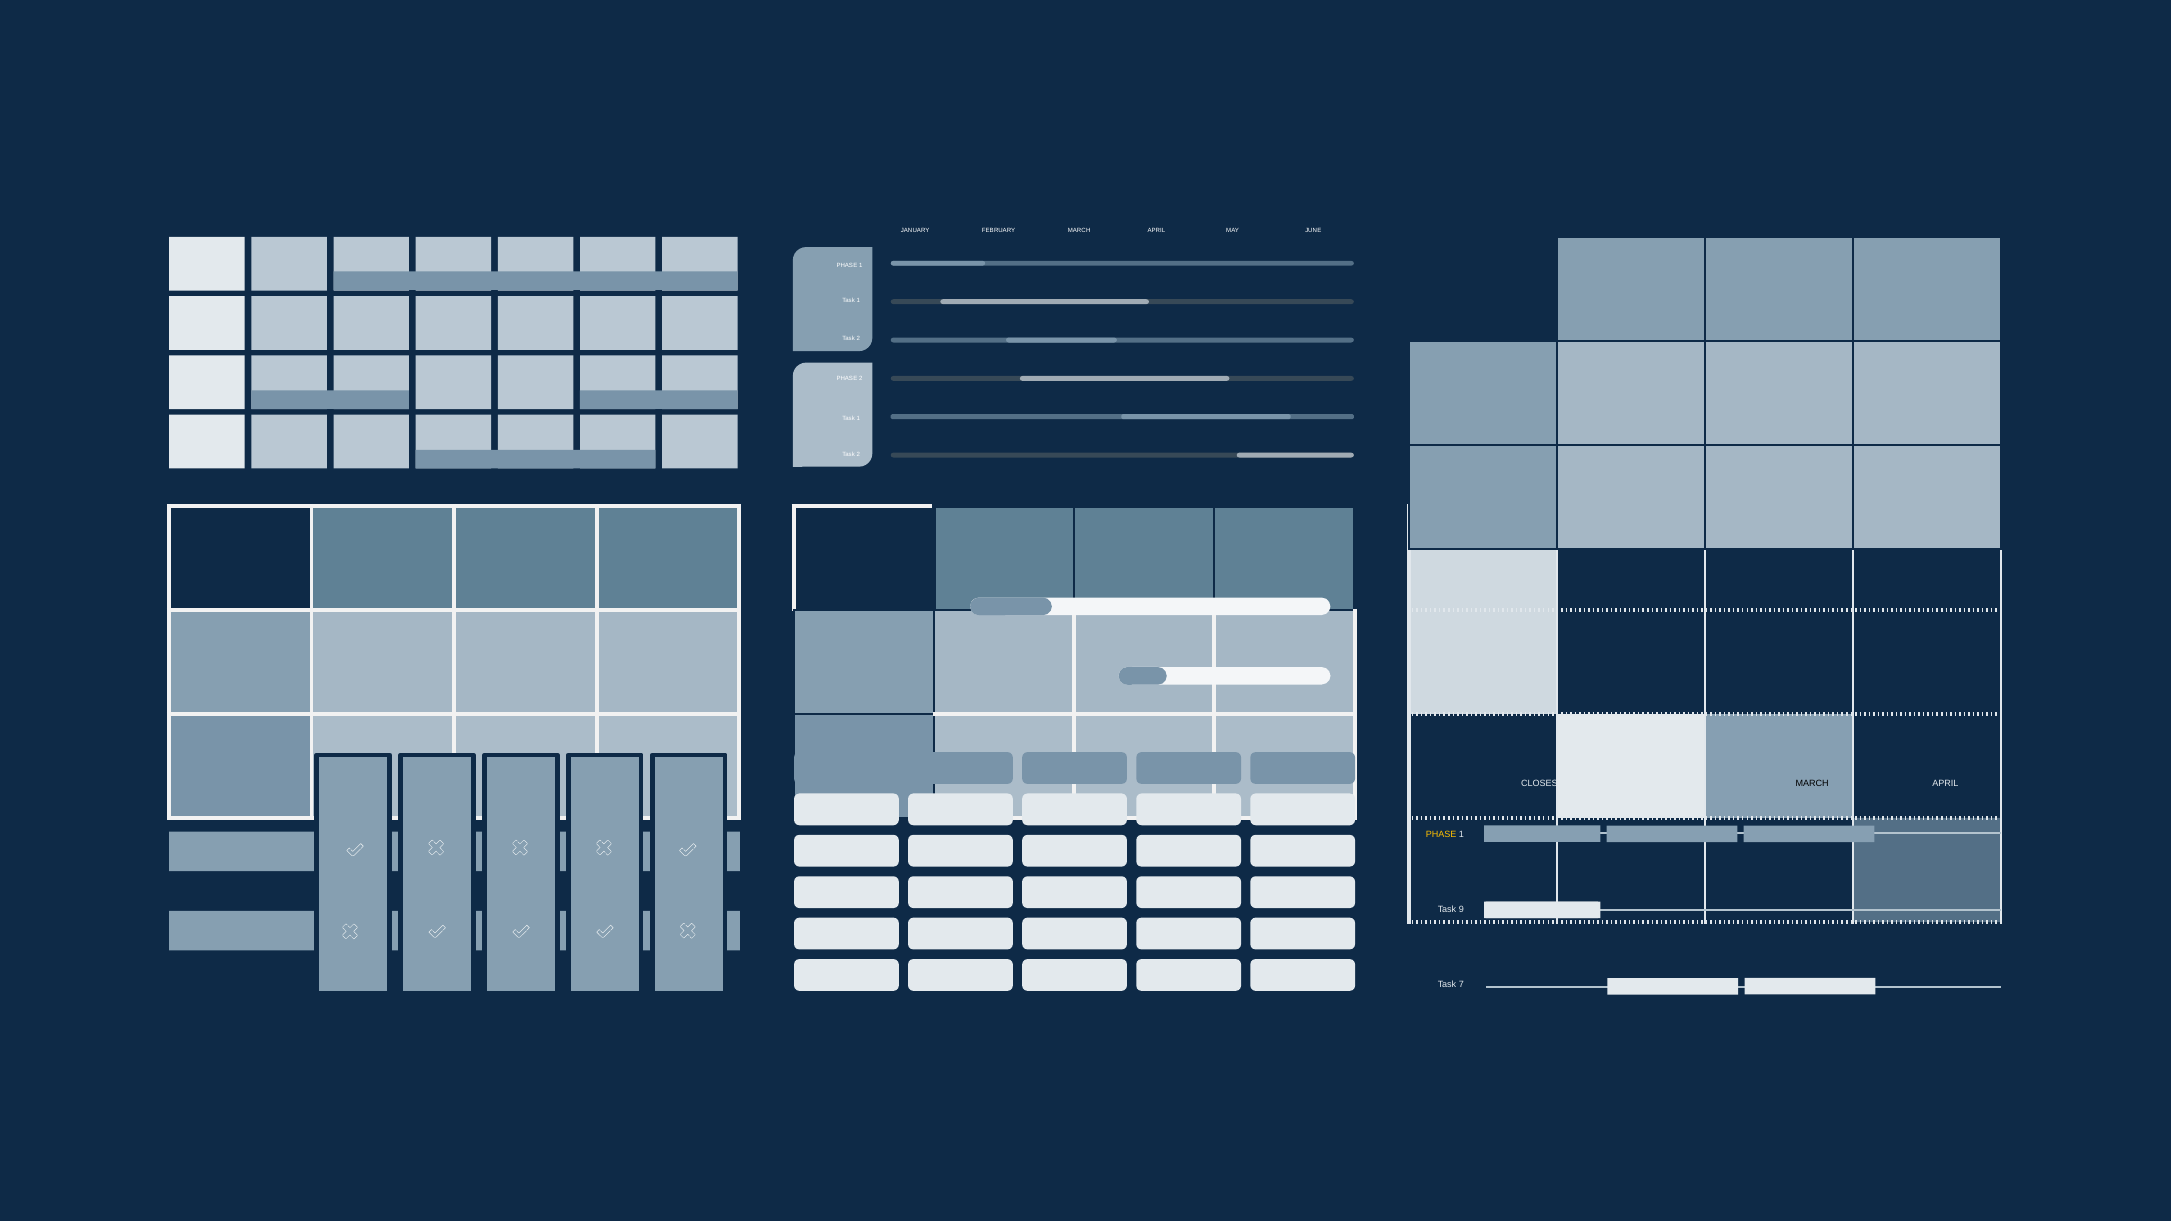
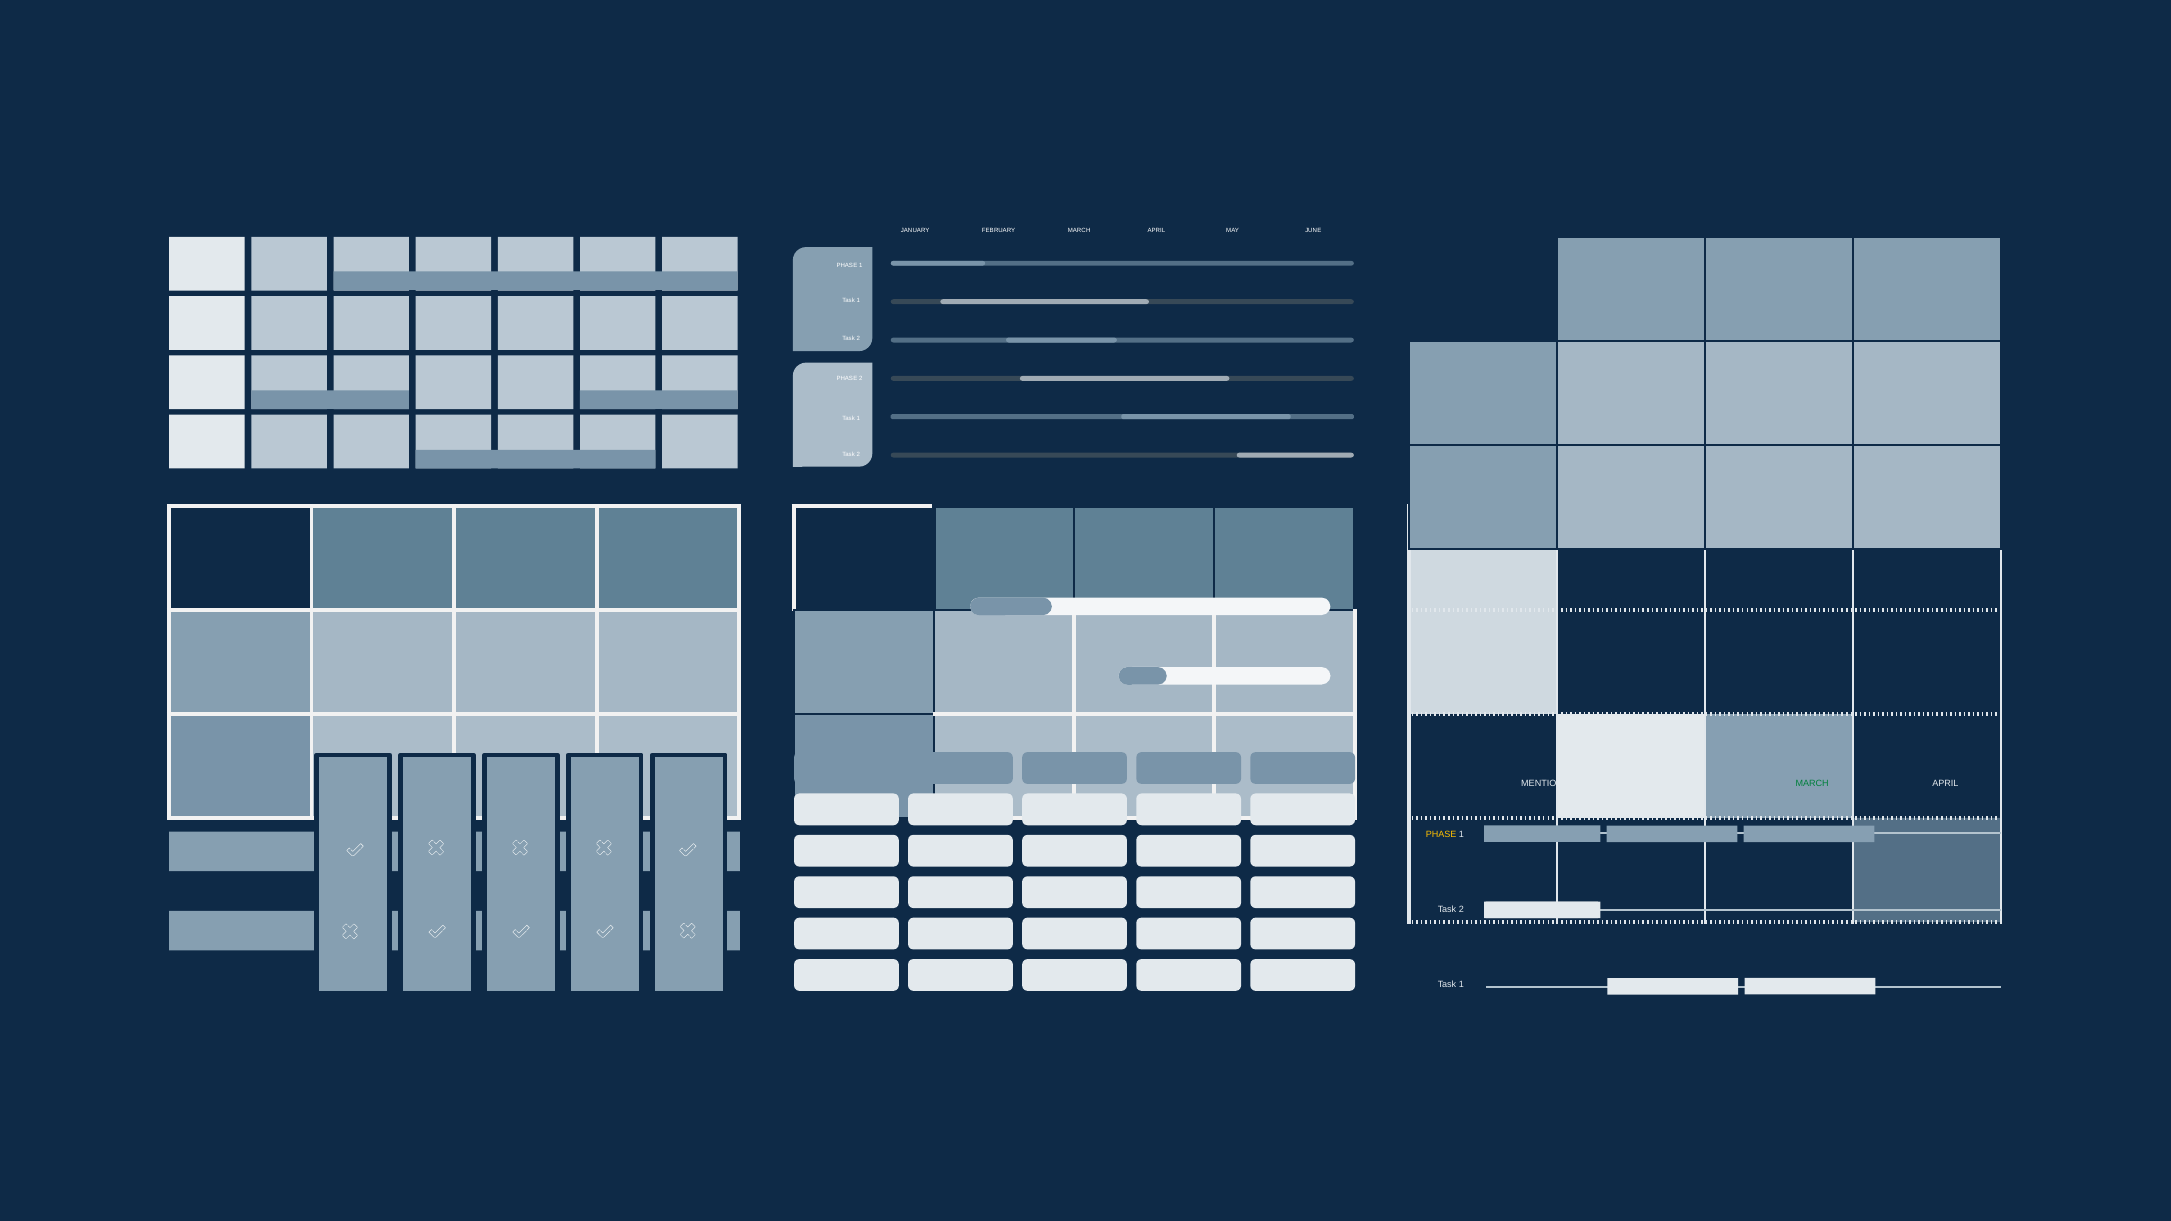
CLOSEST: CLOSEST -> MENTION
MARCH at (1812, 784) colour: black -> green
9 at (1461, 909): 9 -> 2
7 at (1461, 984): 7 -> 1
